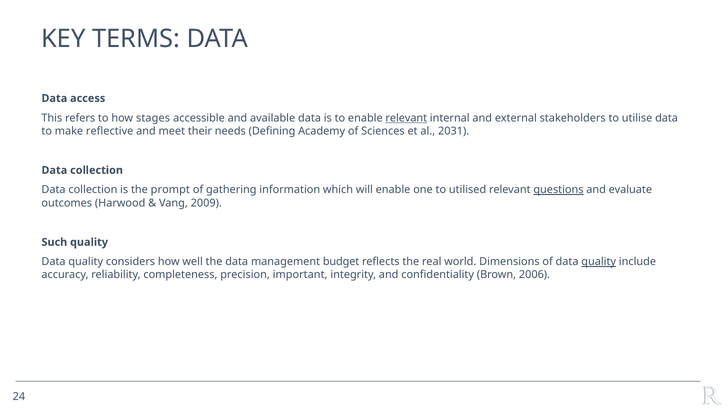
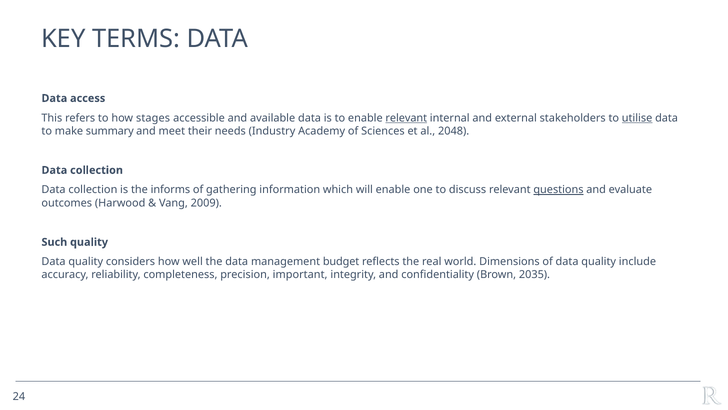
utilise underline: none -> present
reflective: reflective -> summary
Defining: Defining -> Industry
2031: 2031 -> 2048
prompt: prompt -> informs
utilised: utilised -> discuss
quality at (599, 261) underline: present -> none
2006: 2006 -> 2035
